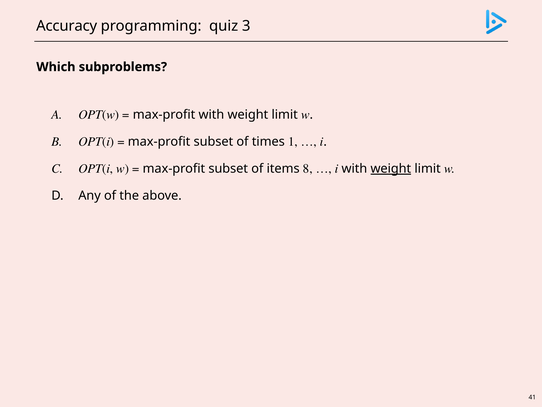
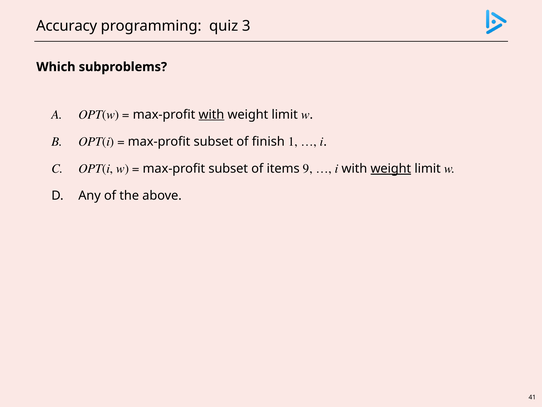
with at (211, 115) underline: none -> present
times: times -> finish
8: 8 -> 9
